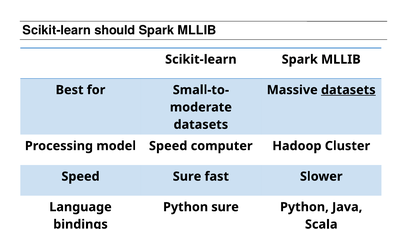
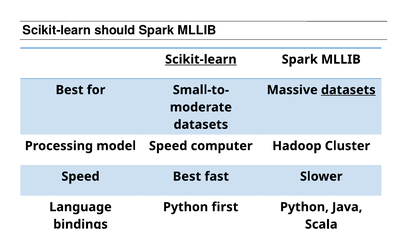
Scikit-learn at (201, 59) underline: none -> present
Speed Sure: Sure -> Best
Python sure: sure -> first
